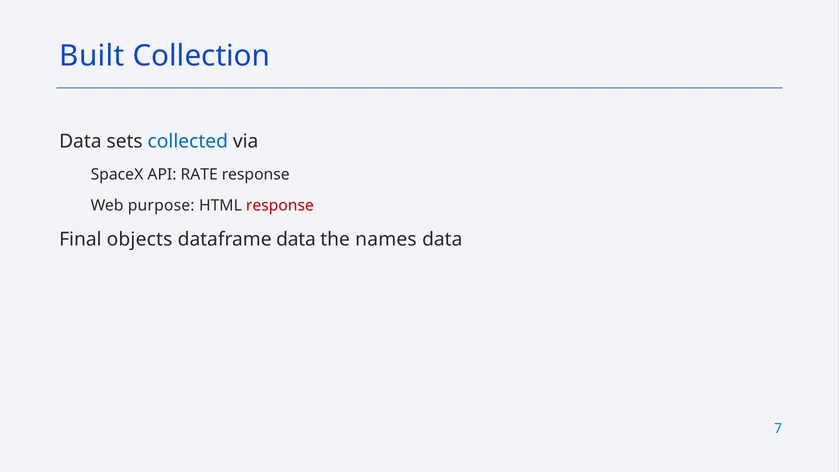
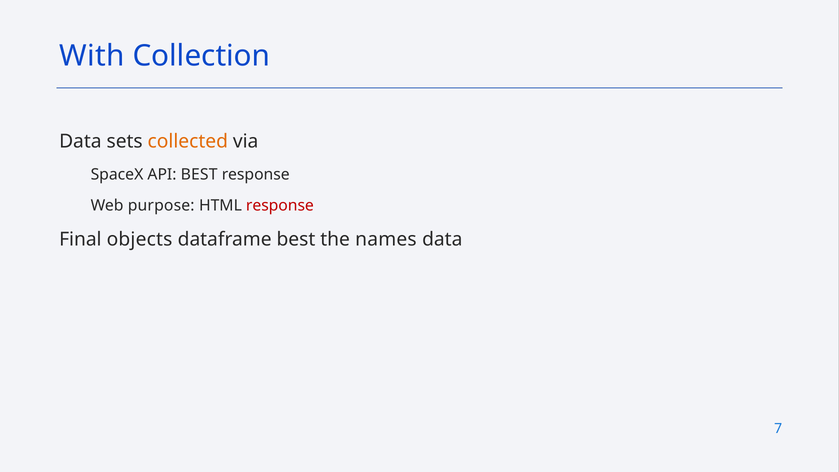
Built: Built -> With
collected colour: blue -> orange
API RATE: RATE -> BEST
dataframe data: data -> best
